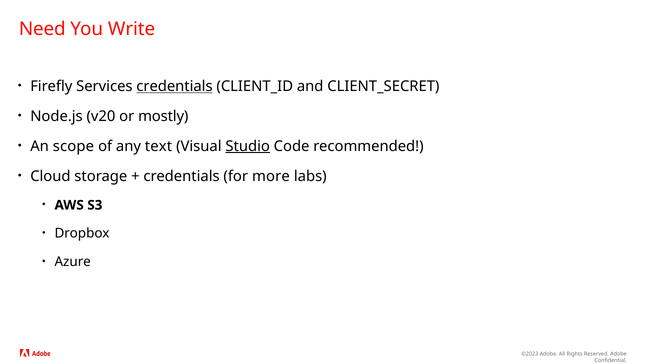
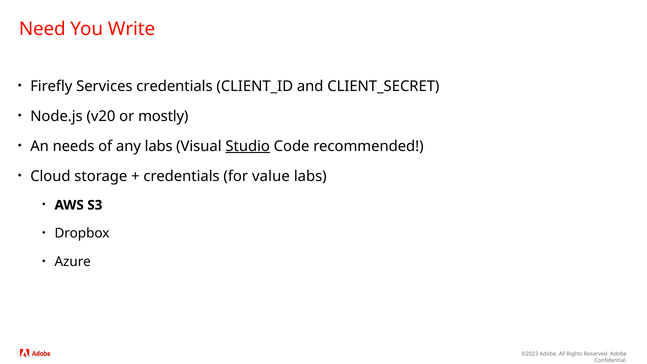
credentials at (174, 86) underline: present -> none
scope: scope -> needs
any text: text -> labs
more: more -> value
